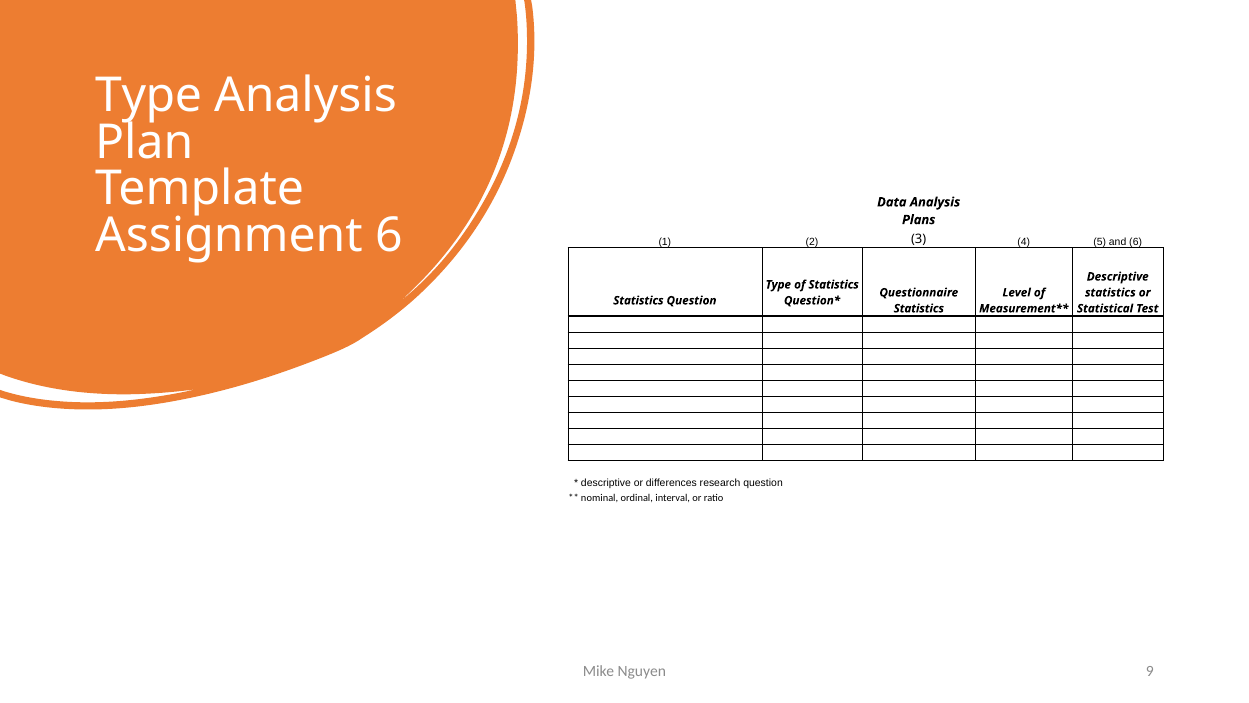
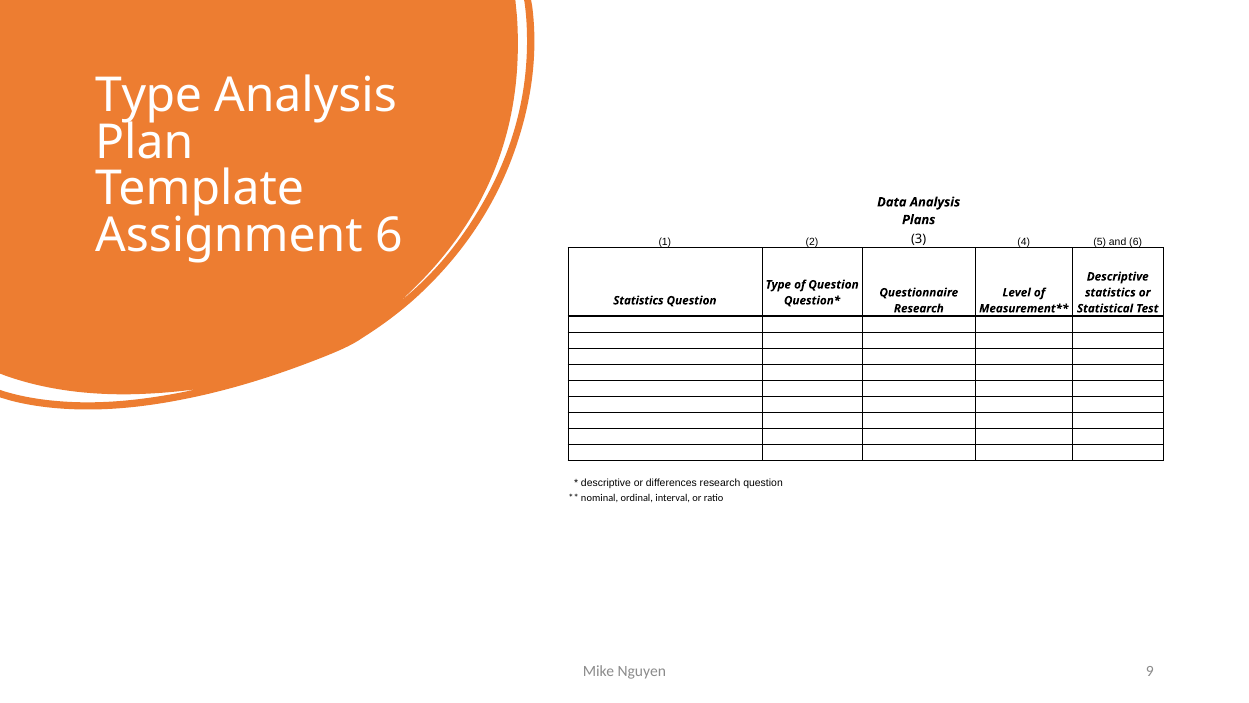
of Statistics: Statistics -> Question
Statistics at (919, 308): Statistics -> Research
